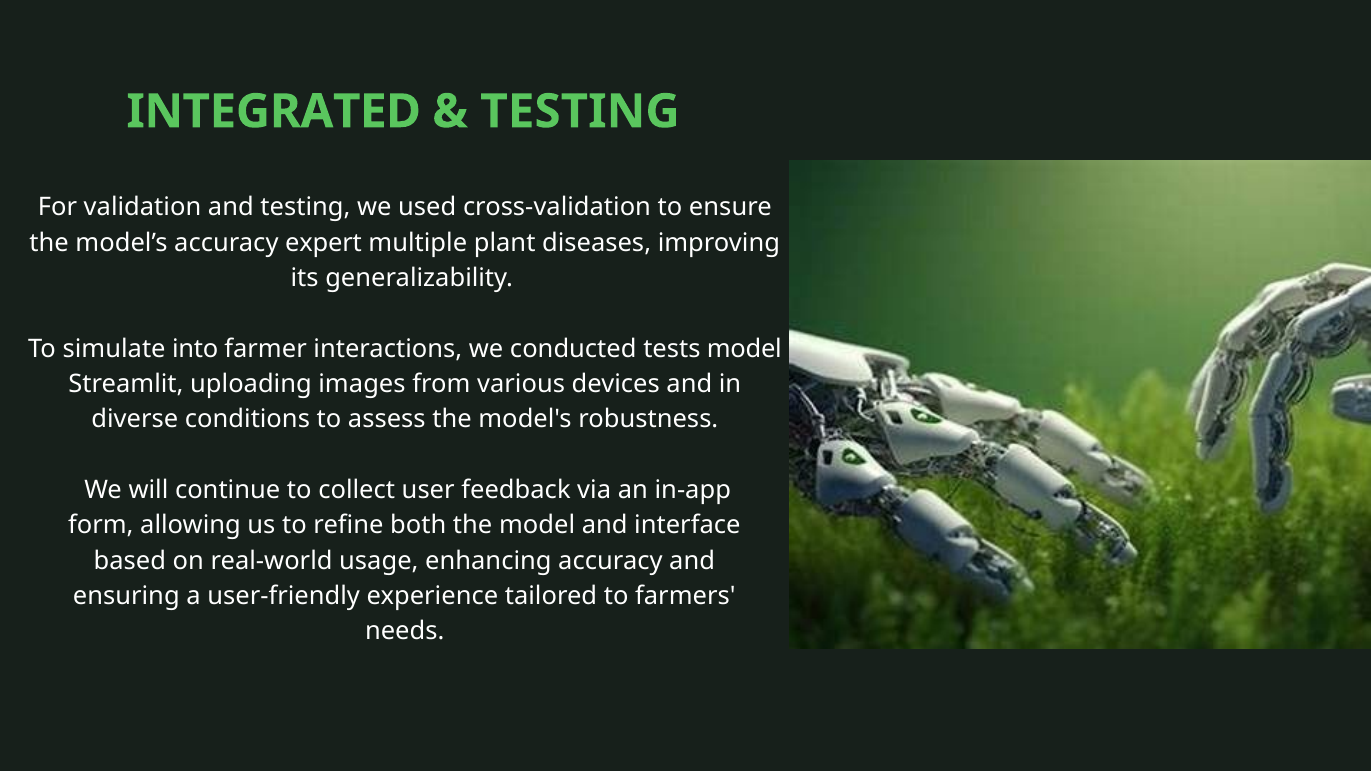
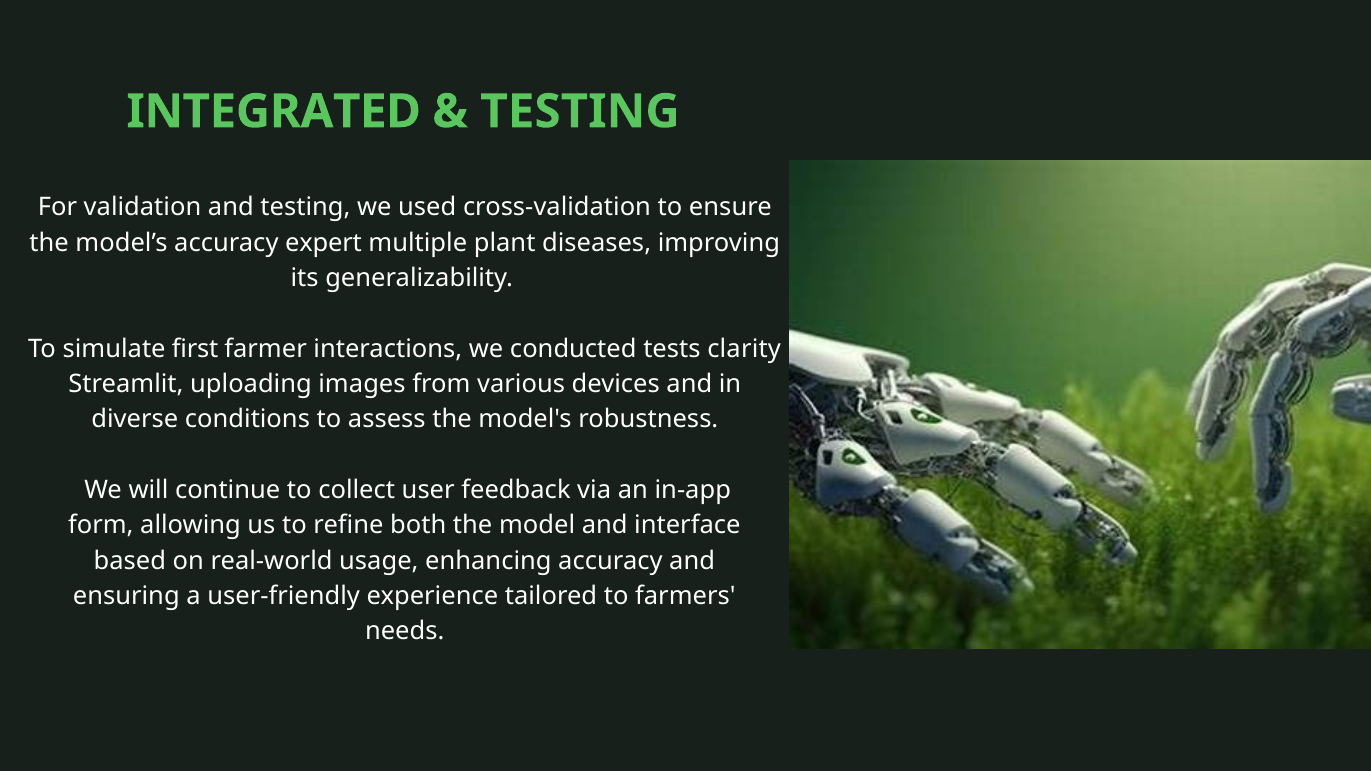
into: into -> first
tests model: model -> clarity
